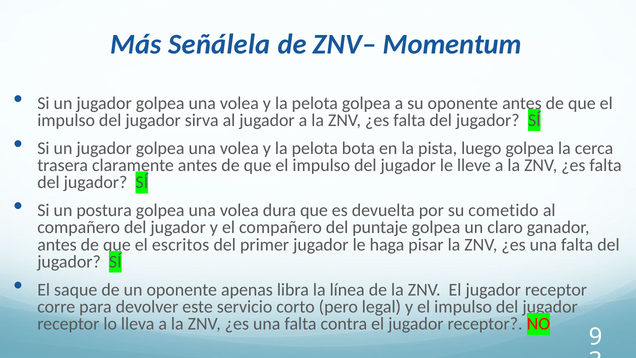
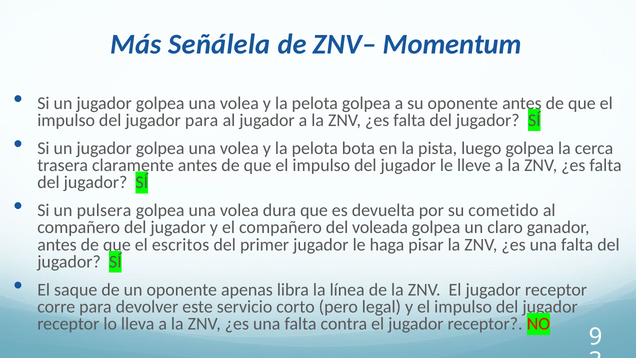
jugador sirva: sirva -> para
postura: postura -> pulsera
puntaje: puntaje -> voleada
